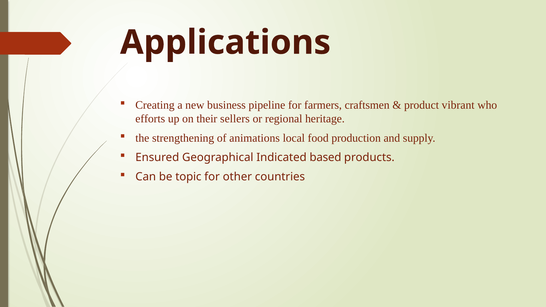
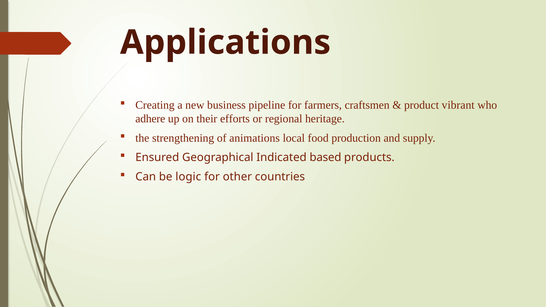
efforts: efforts -> adhere
sellers: sellers -> efforts
topic: topic -> logic
